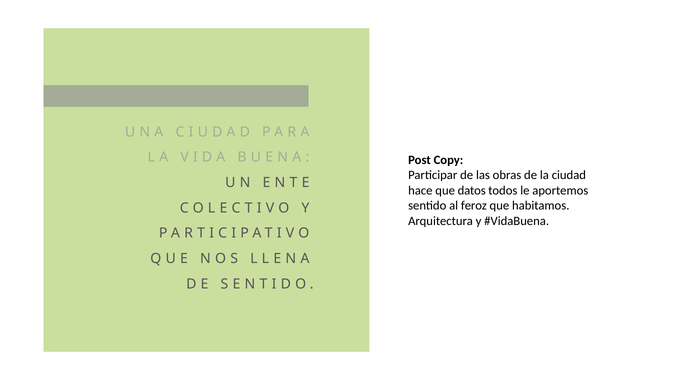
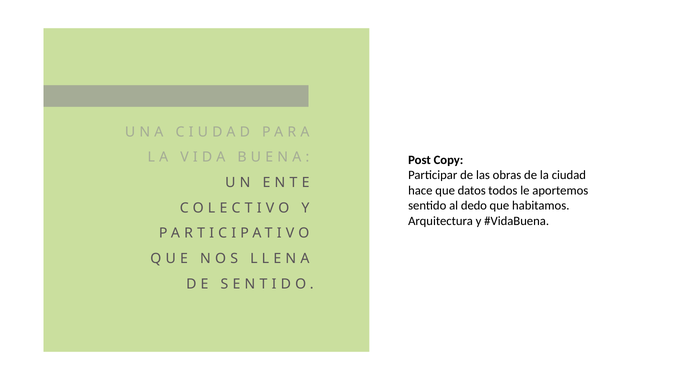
feroz: feroz -> dedo
